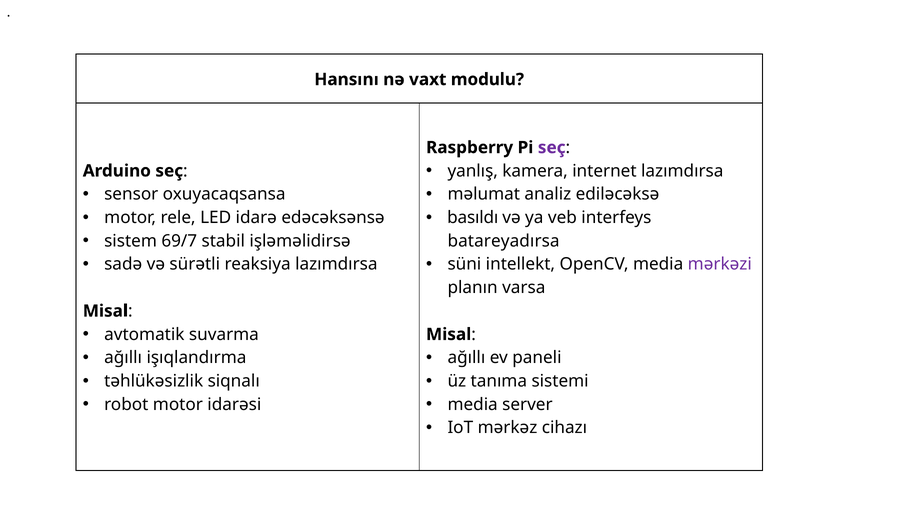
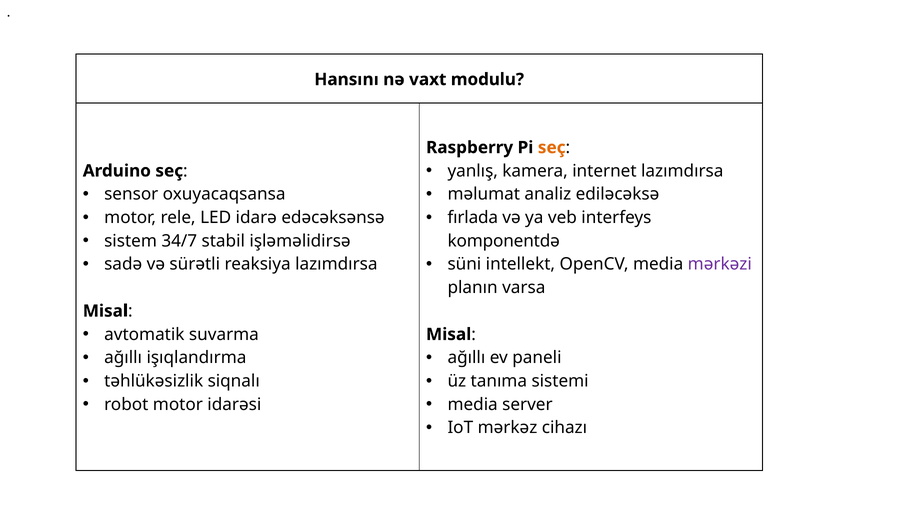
seç at (552, 147) colour: purple -> orange
basıldı: basıldı -> fırlada
69/7: 69/7 -> 34/7
batareyadırsa: batareyadırsa -> komponentdə
